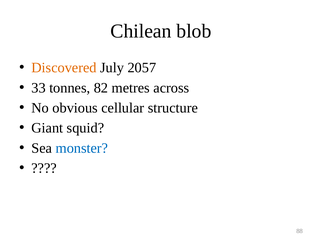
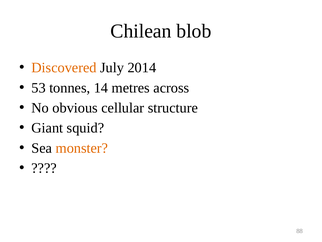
2057: 2057 -> 2014
33: 33 -> 53
82: 82 -> 14
monster colour: blue -> orange
